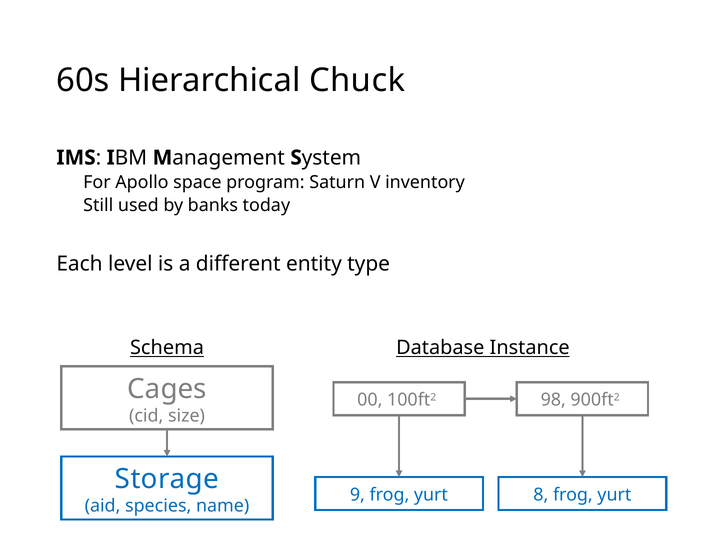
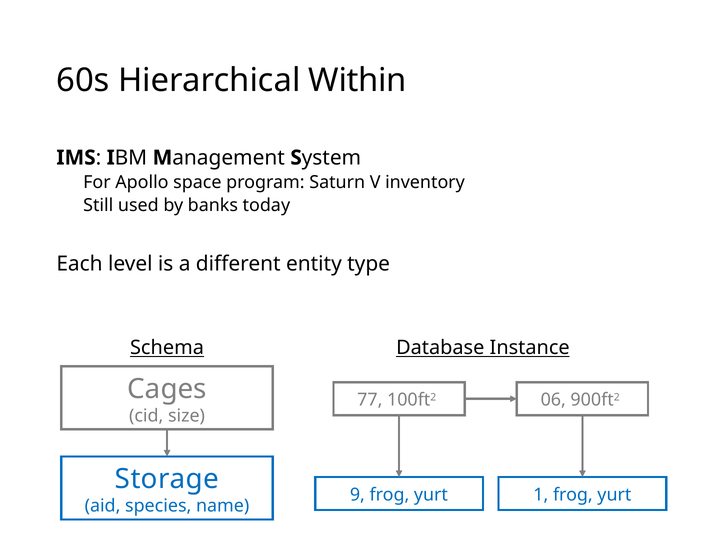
Chuck: Chuck -> Within
00: 00 -> 77
98: 98 -> 06
8: 8 -> 1
